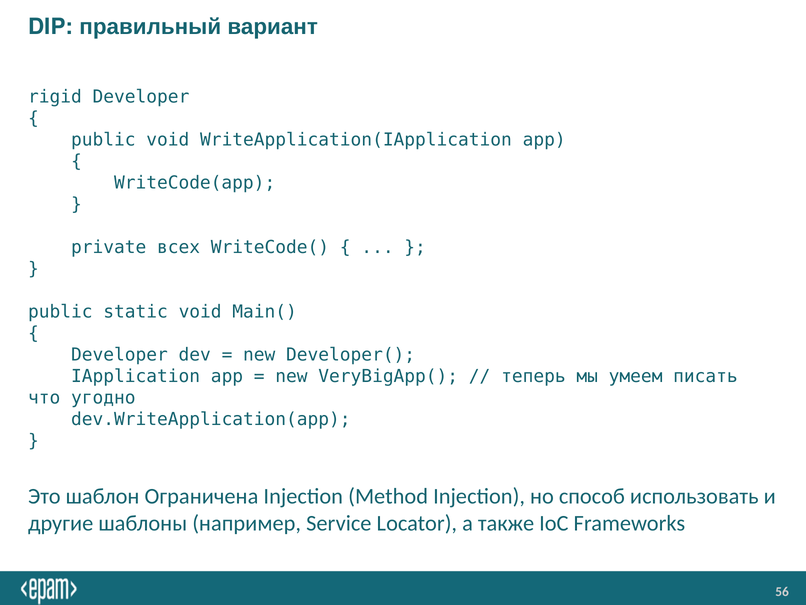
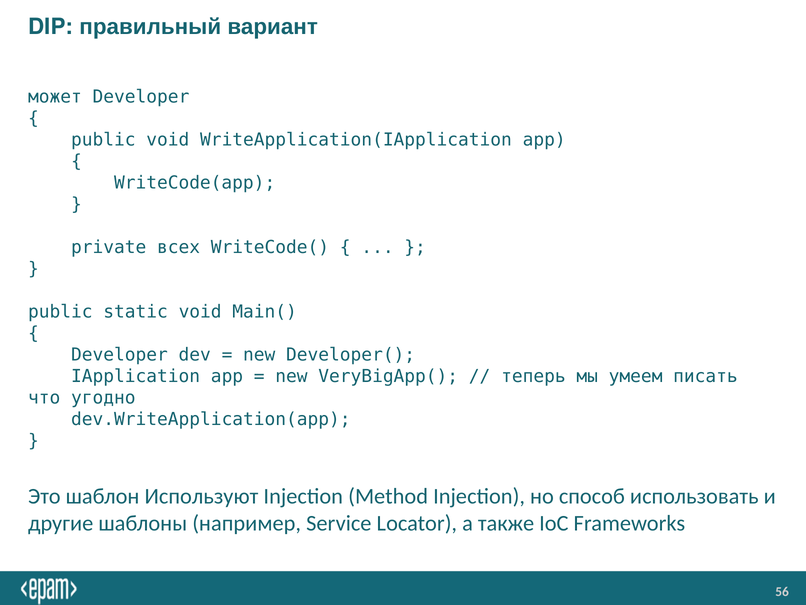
rigid: rigid -> может
Ограничена: Ограничена -> Используют
